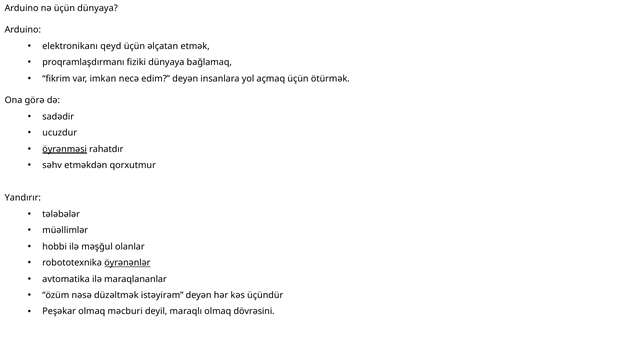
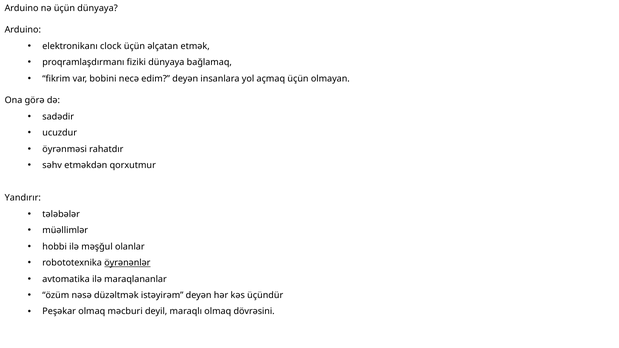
qeyd: qeyd -> clock
imkan: imkan -> bobini
ötürmək: ötürmək -> olmayan
öyrənməsi underline: present -> none
